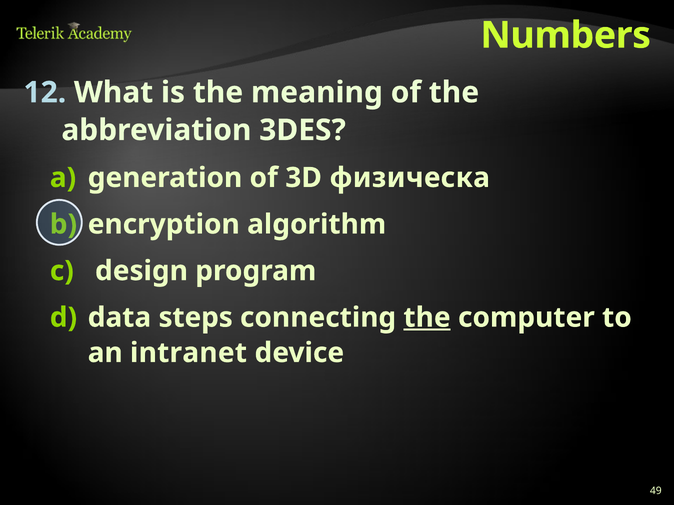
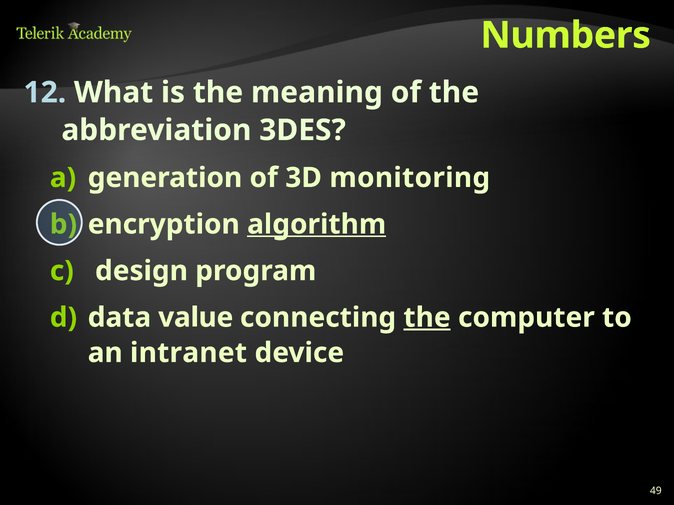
физическа: физическа -> monitoring
algorithm underline: none -> present
steps: steps -> value
